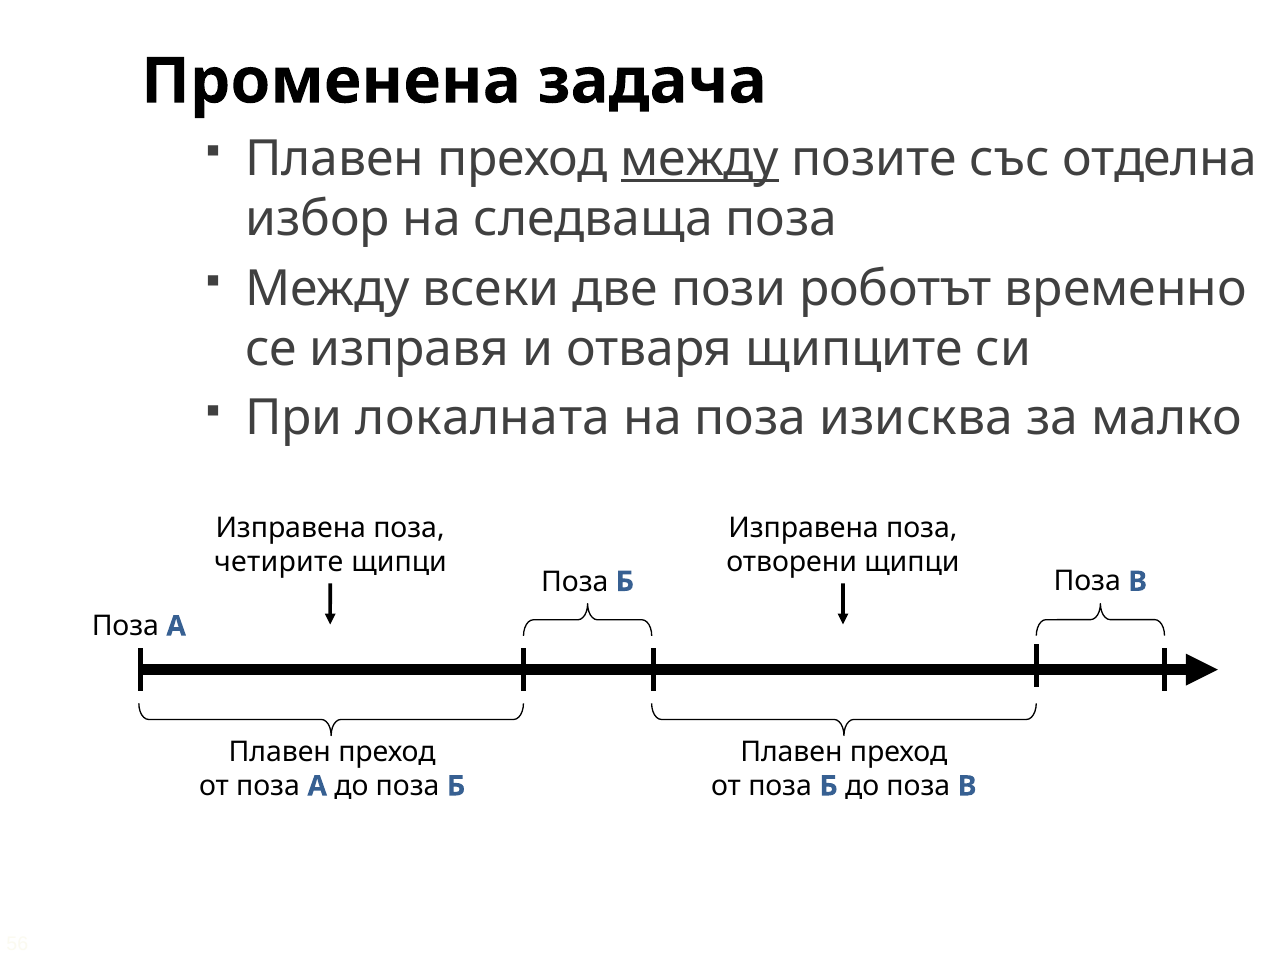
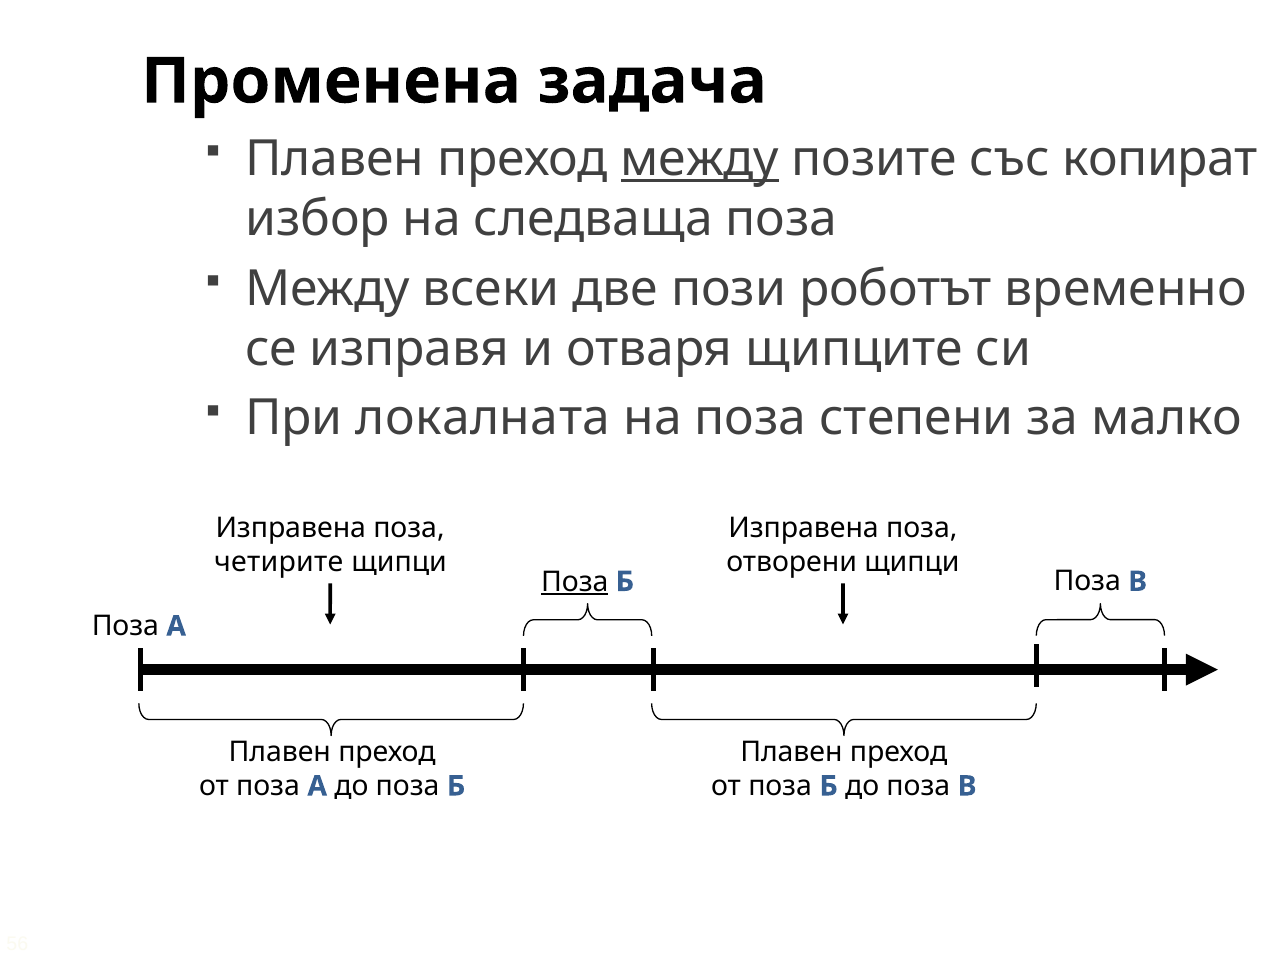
отделна: отделна -> копират
изисква: изисква -> степени
Поза at (575, 581) underline: none -> present
